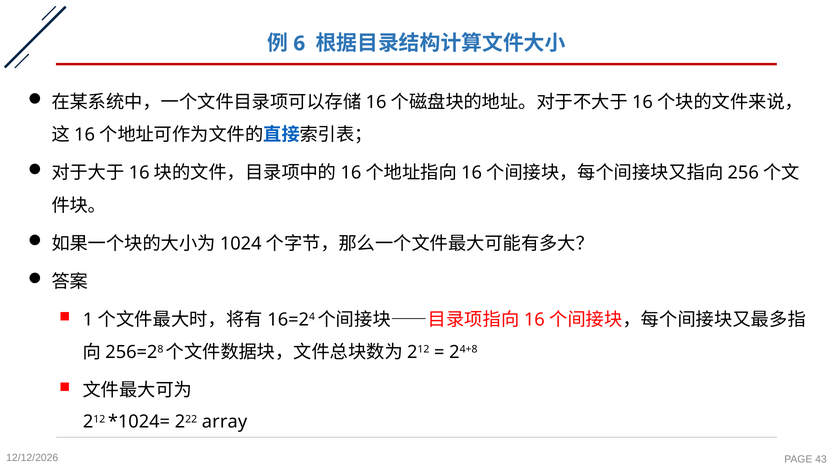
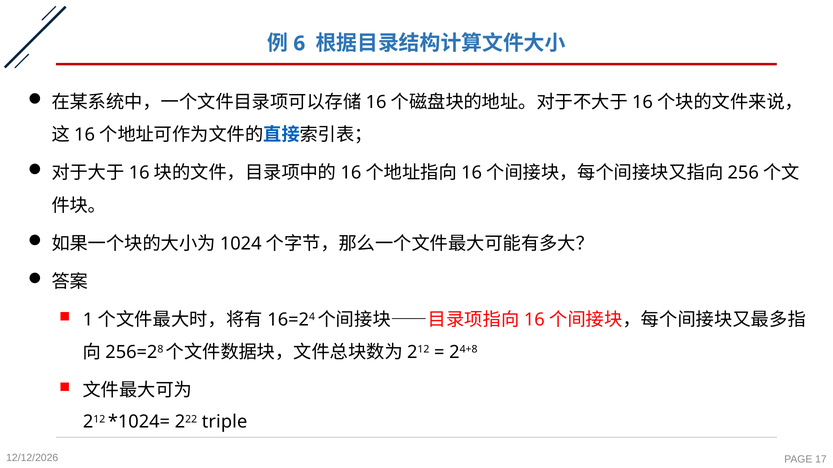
array: array -> triple
43: 43 -> 17
